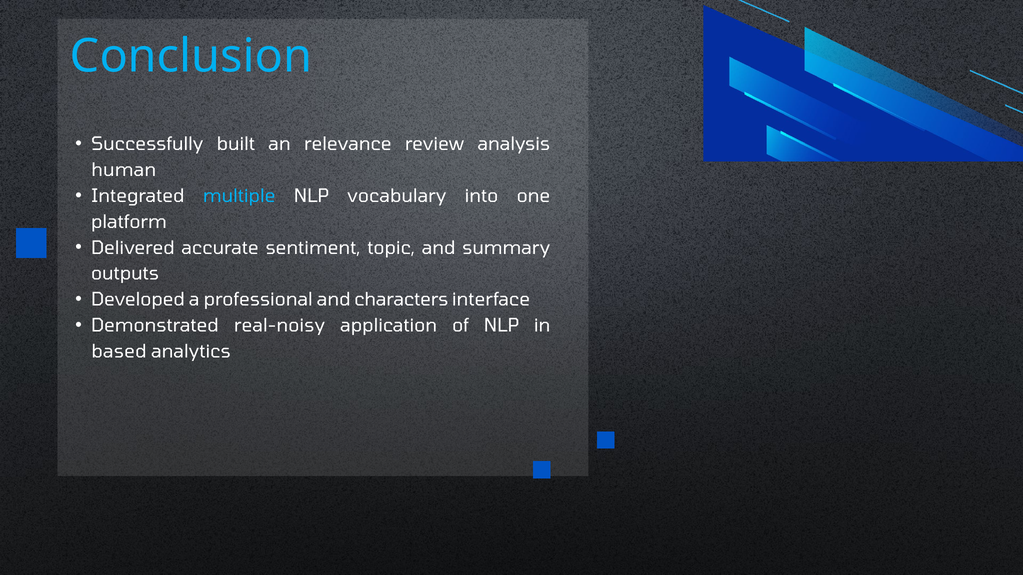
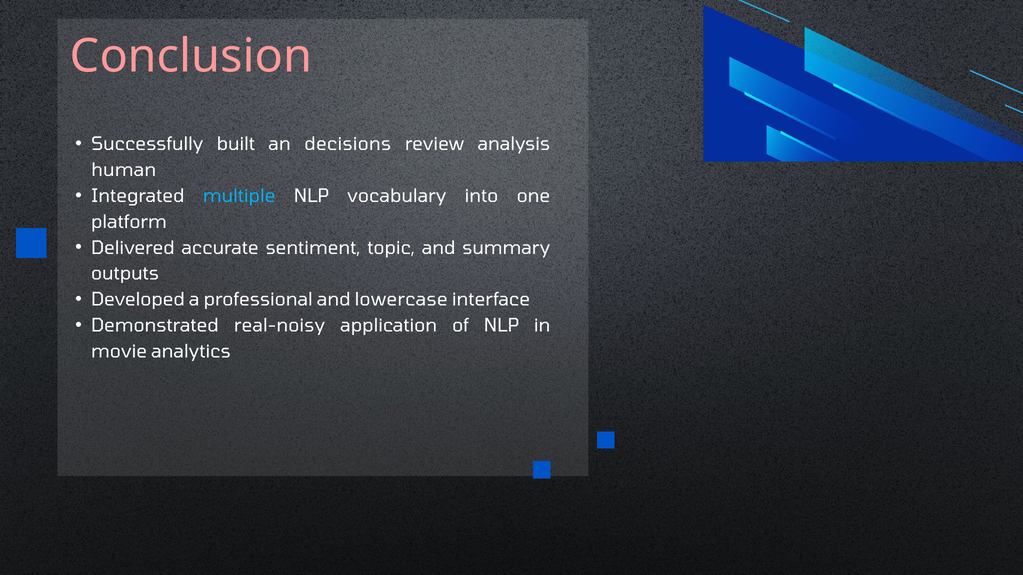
Conclusion colour: light blue -> pink
relevance: relevance -> decisions
characters: characters -> lowercase
based: based -> movie
